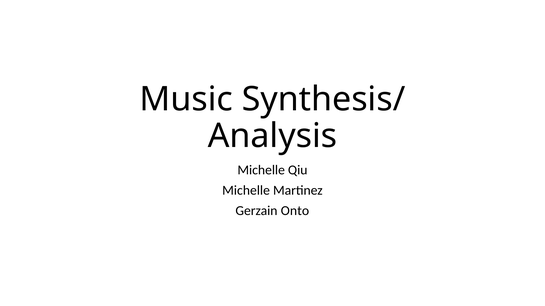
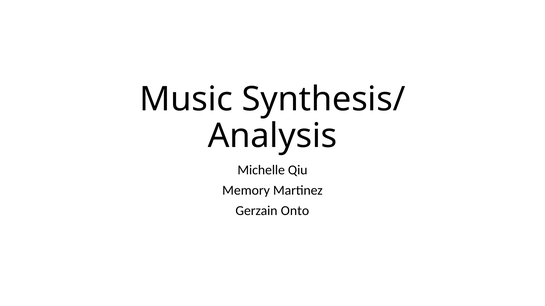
Michelle at (246, 191): Michelle -> Memory
